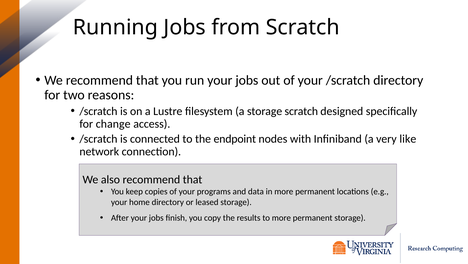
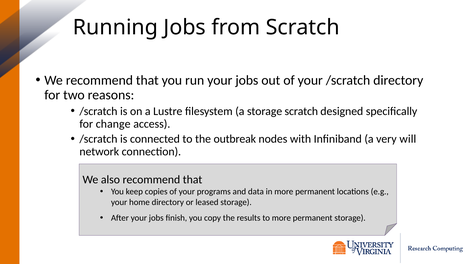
endpoint: endpoint -> outbreak
like: like -> will
